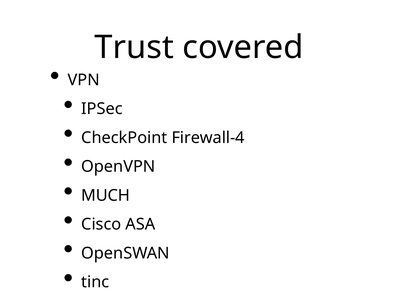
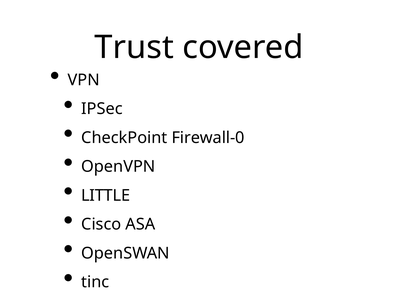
Firewall-4: Firewall-4 -> Firewall-0
MUCH: MUCH -> LITTLE
